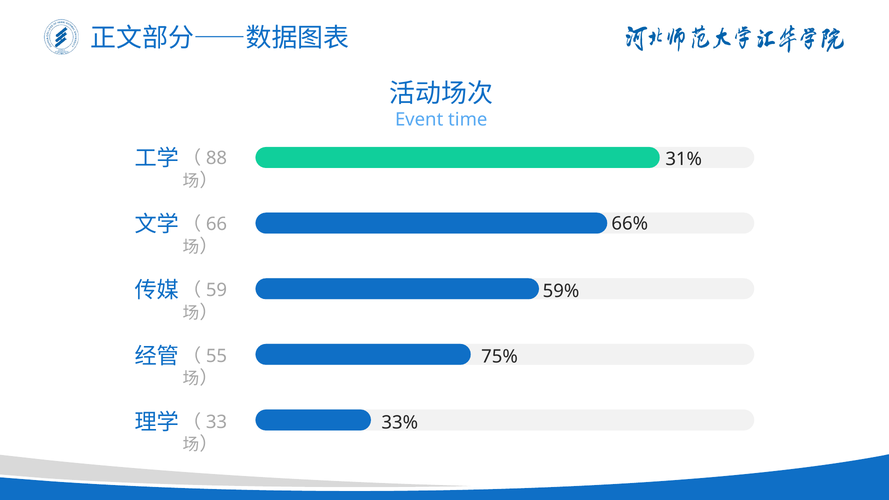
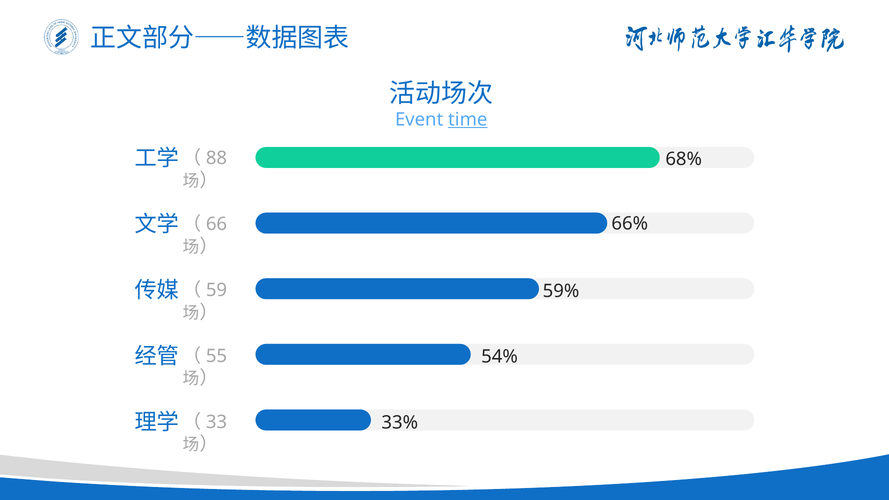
time underline: none -> present
31%: 31% -> 68%
75%: 75% -> 54%
